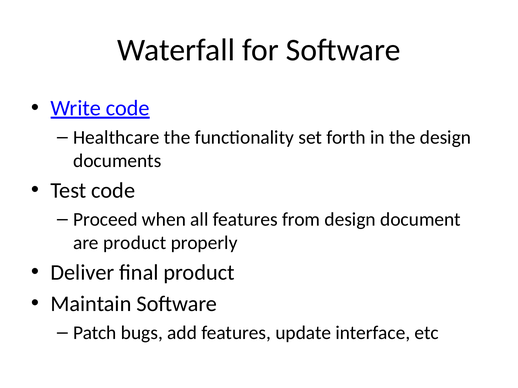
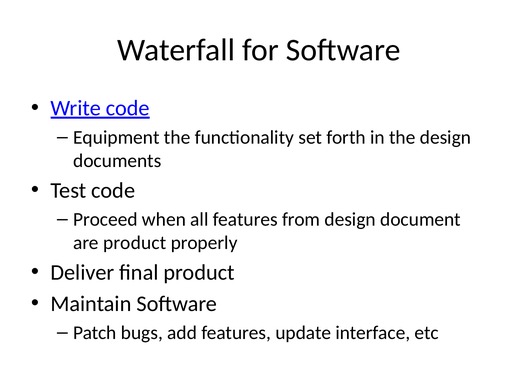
Healthcare: Healthcare -> Equipment
